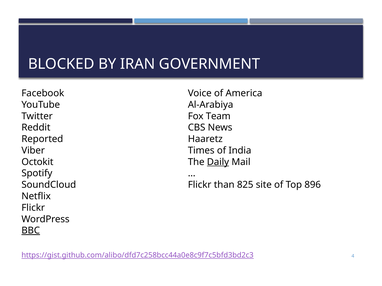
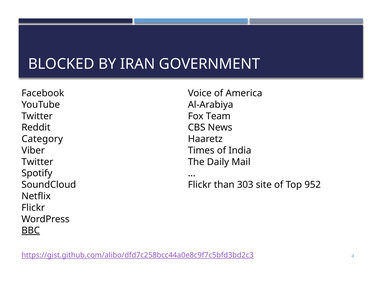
Reported: Reported -> Category
Octokit at (37, 162): Octokit -> Twitter
Daily underline: present -> none
825: 825 -> 303
896: 896 -> 952
